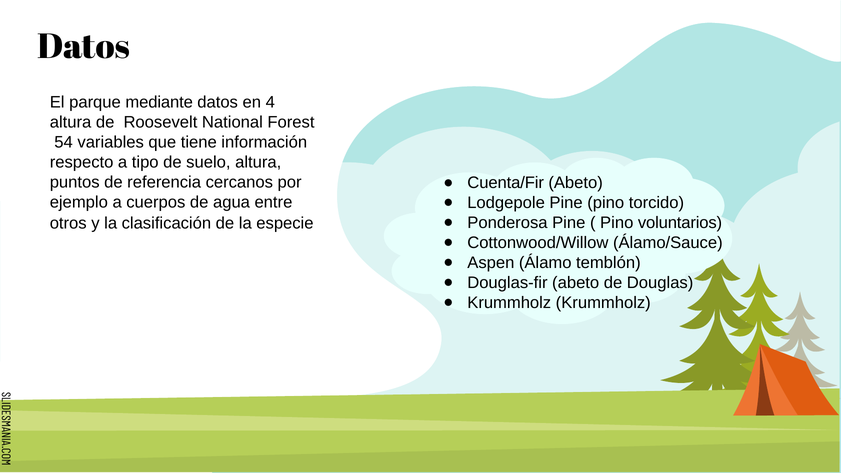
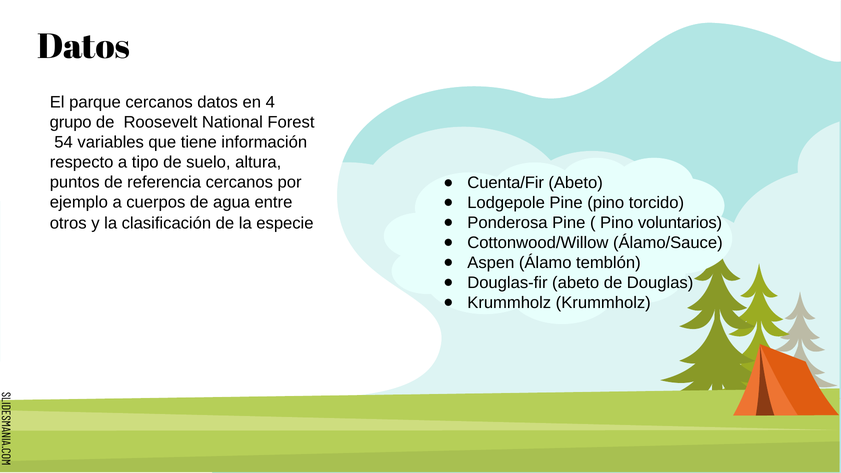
parque mediante: mediante -> cercanos
altura at (71, 122): altura -> grupo
